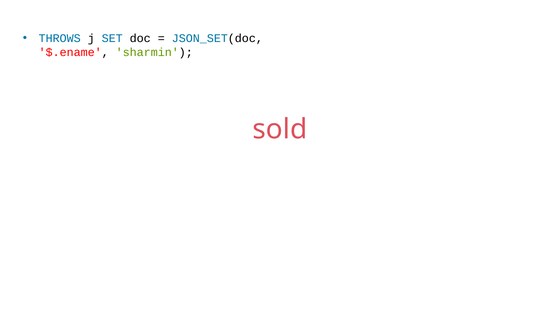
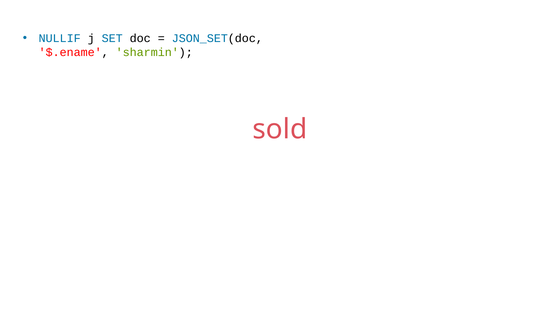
THROWS: THROWS -> NULLIF
